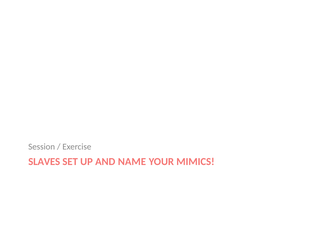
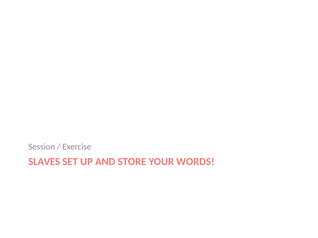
NAME: NAME -> STORE
MIMICS: MIMICS -> WORDS
